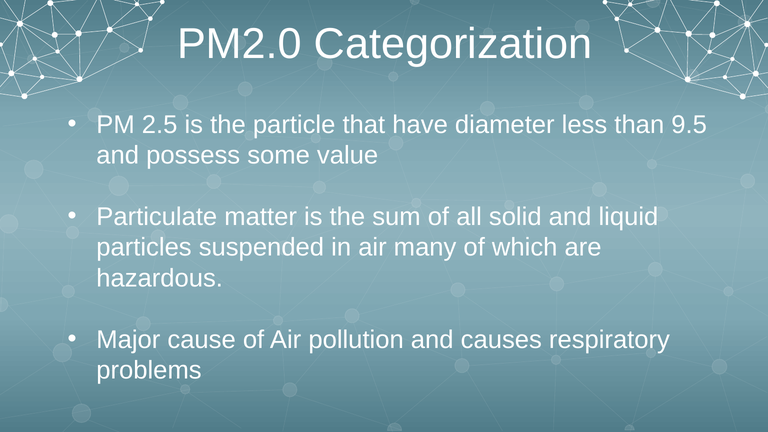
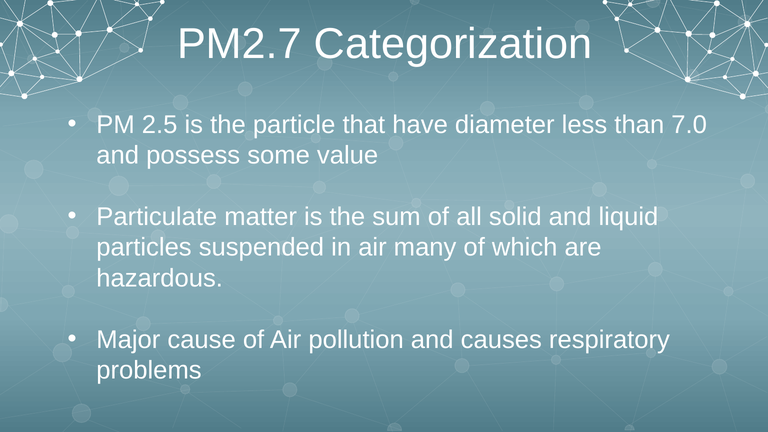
PM2.0: PM2.0 -> PM2.7
9.5: 9.5 -> 7.0
